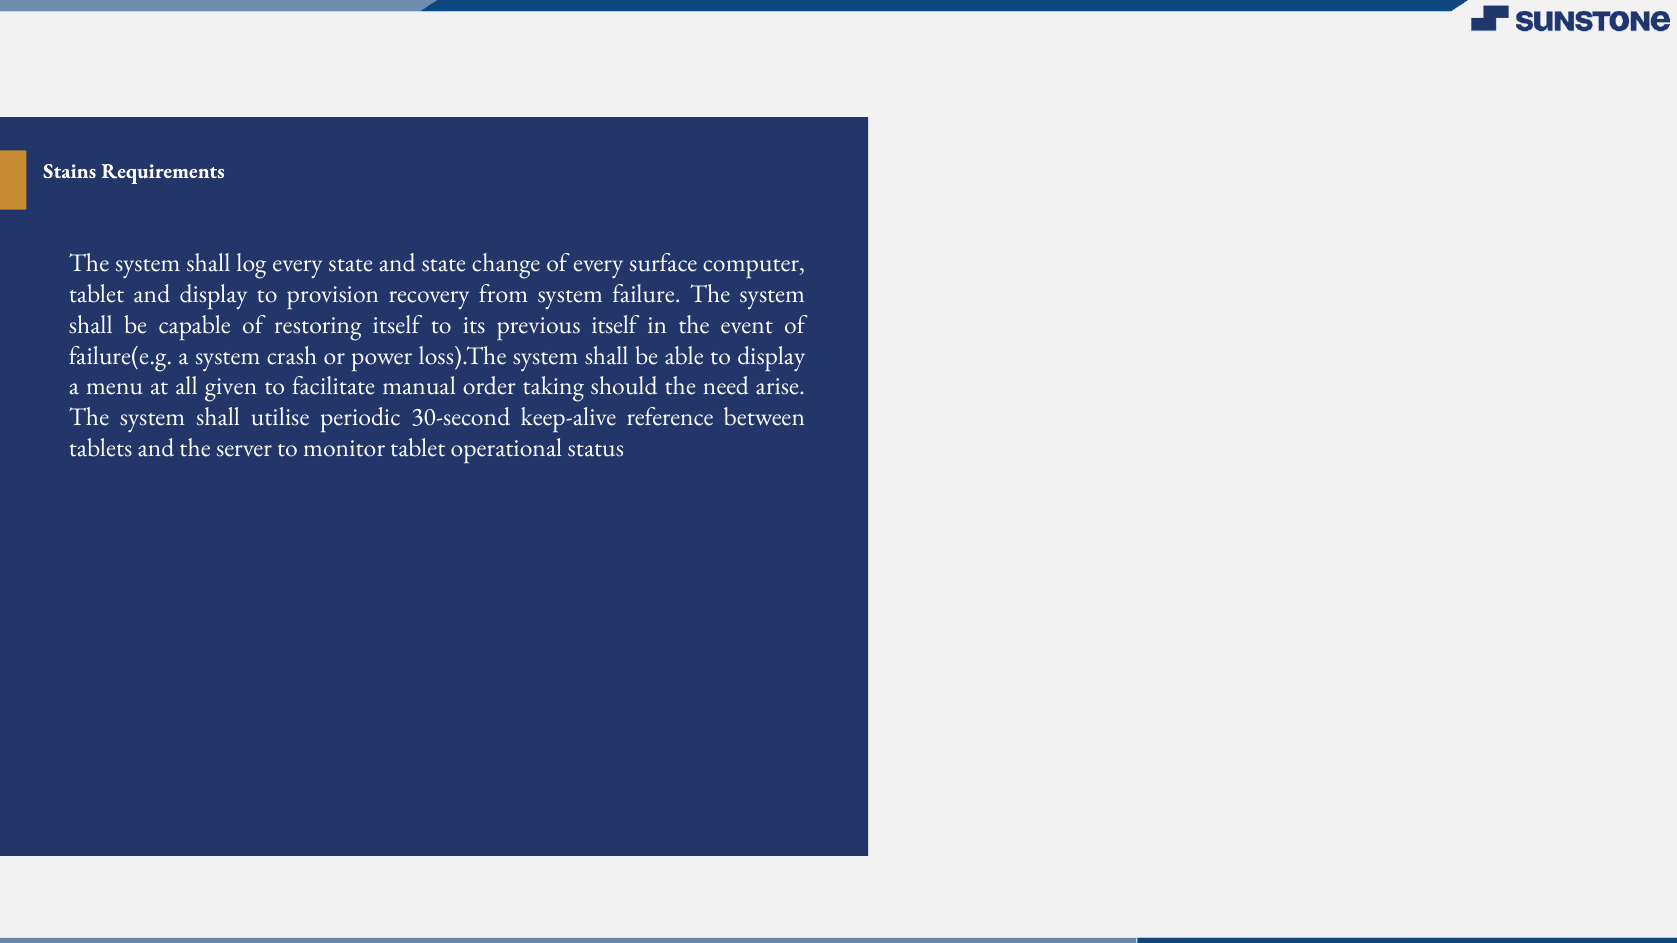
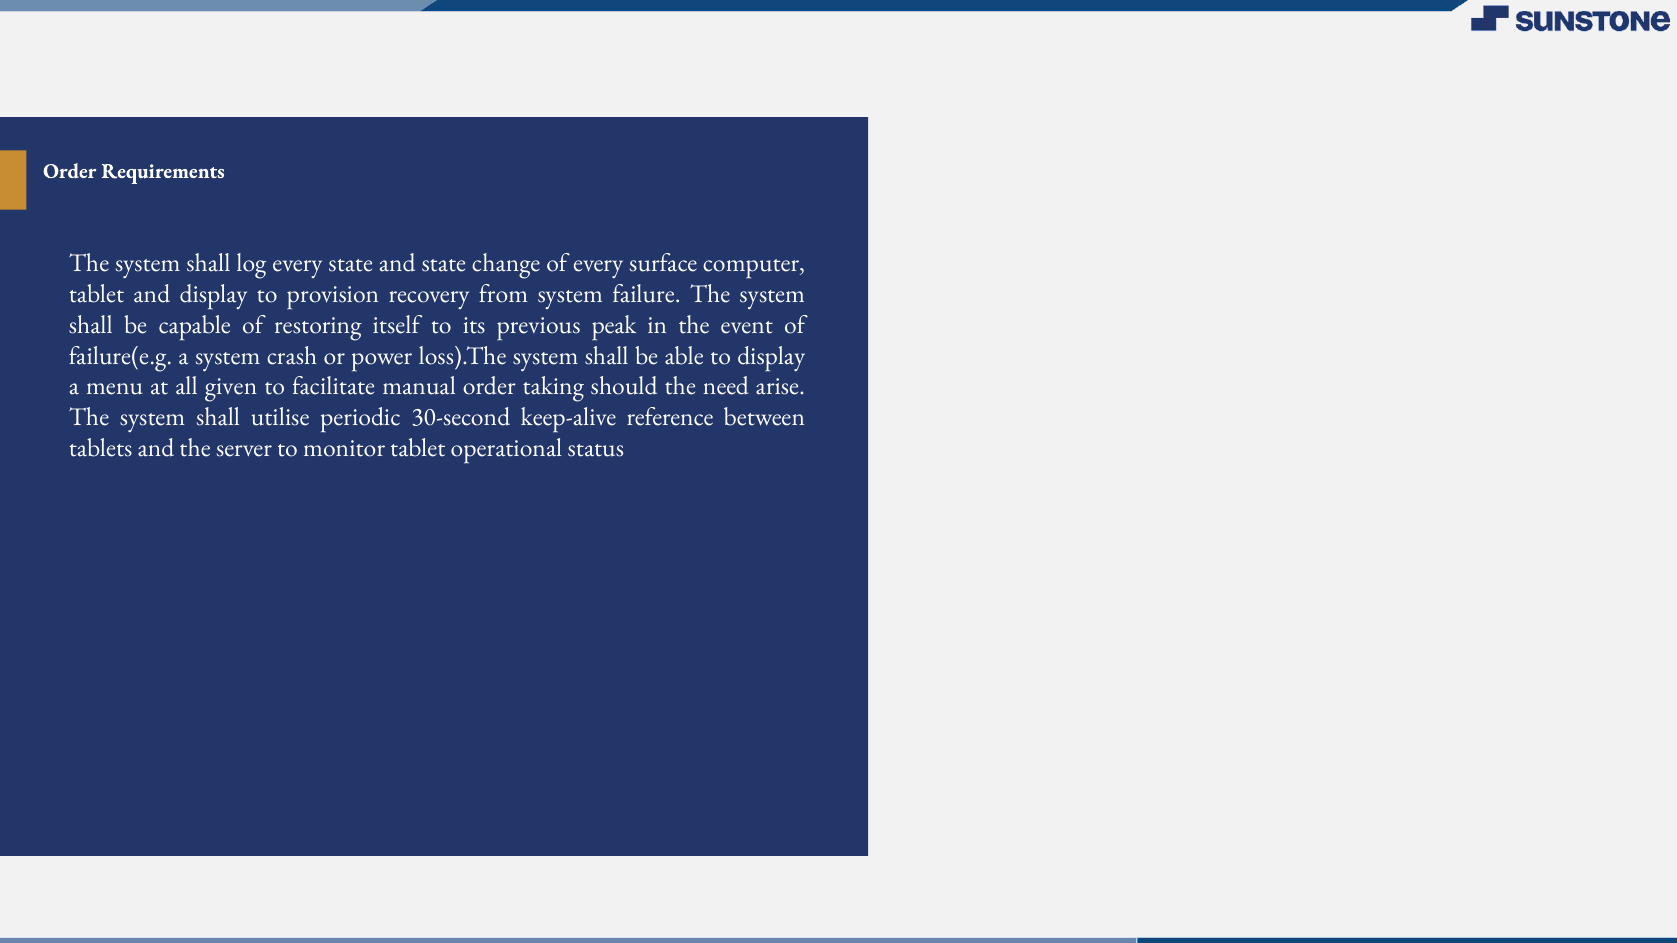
Stains at (70, 171): Stains -> Order
previous itself: itself -> peak
